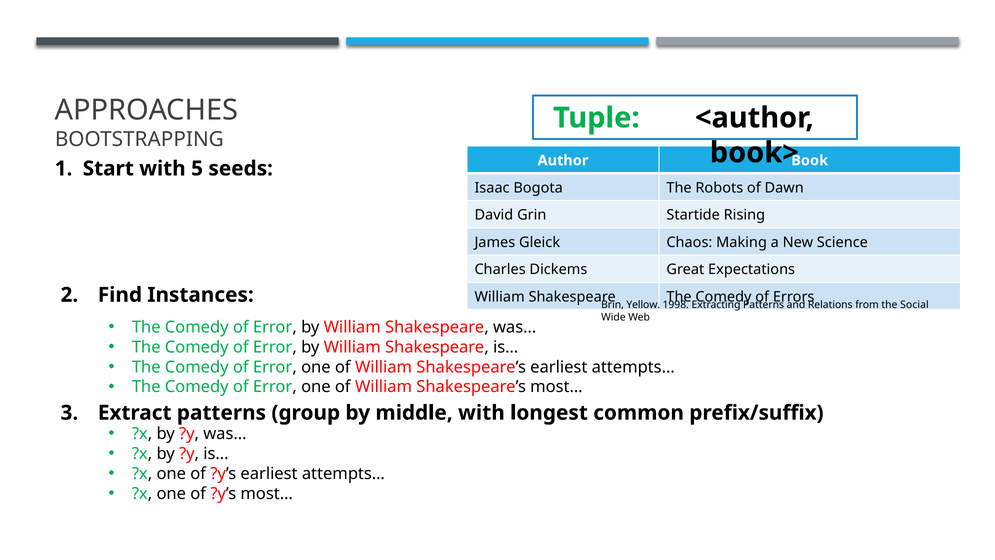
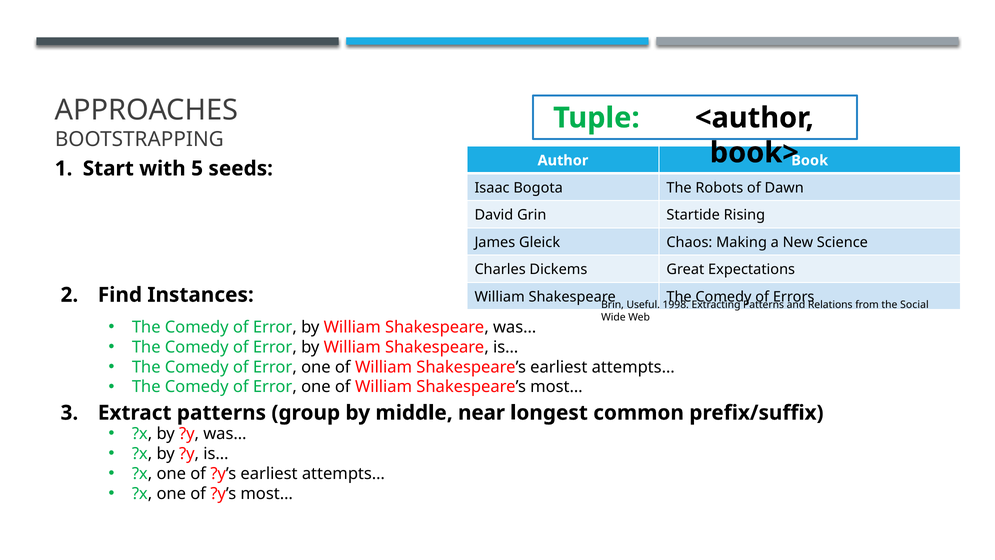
Yellow: Yellow -> Useful
middle with: with -> near
